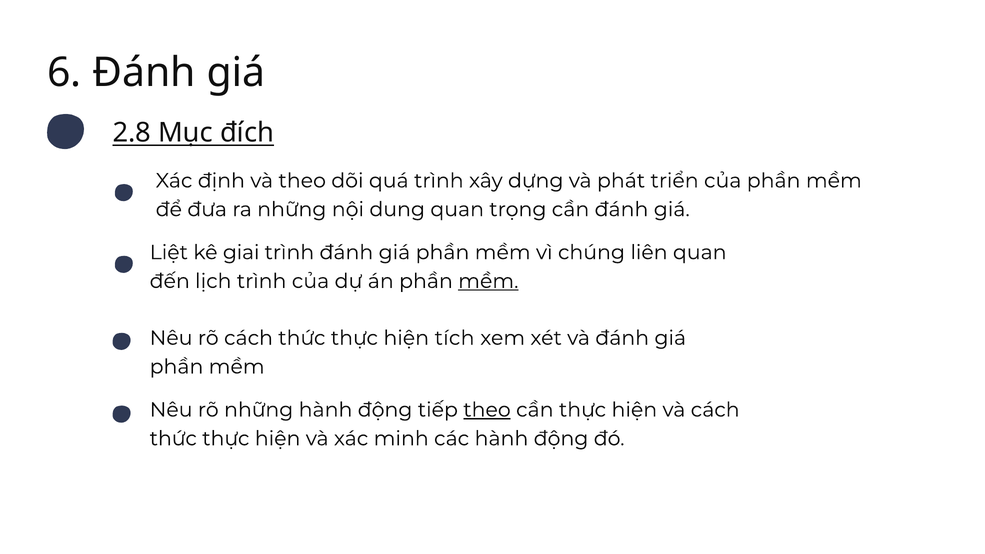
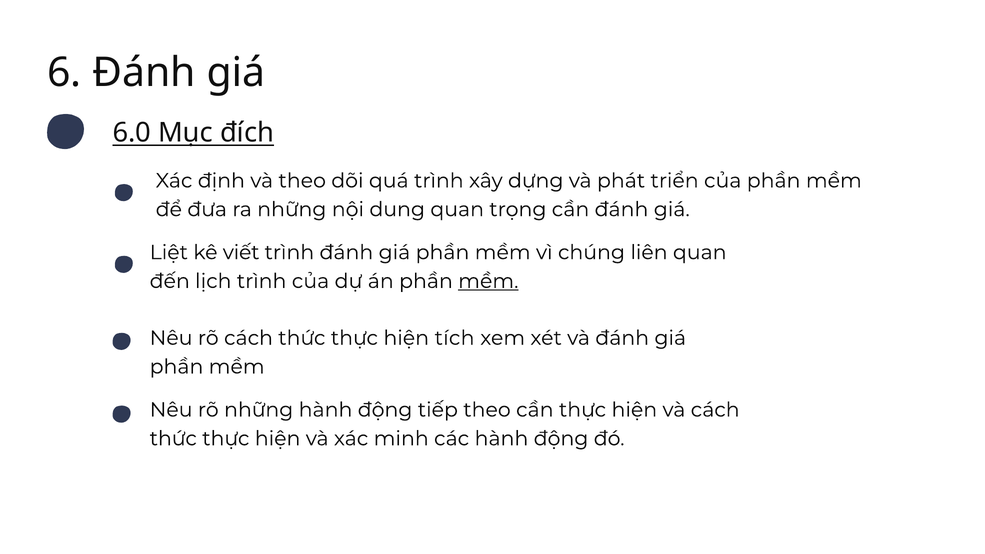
2.8: 2.8 -> 6.0
giai: giai -> viết
theo at (487, 410) underline: present -> none
